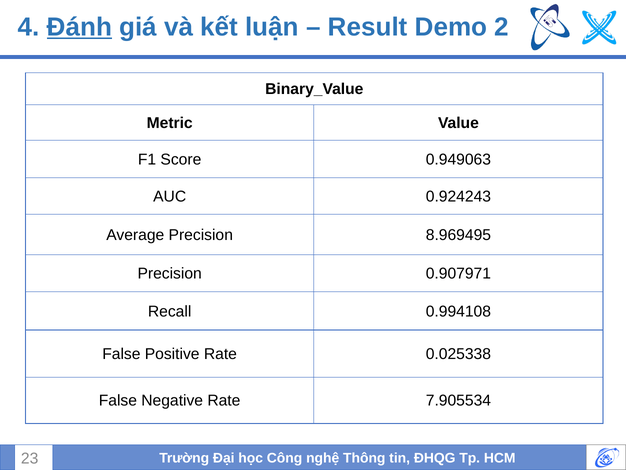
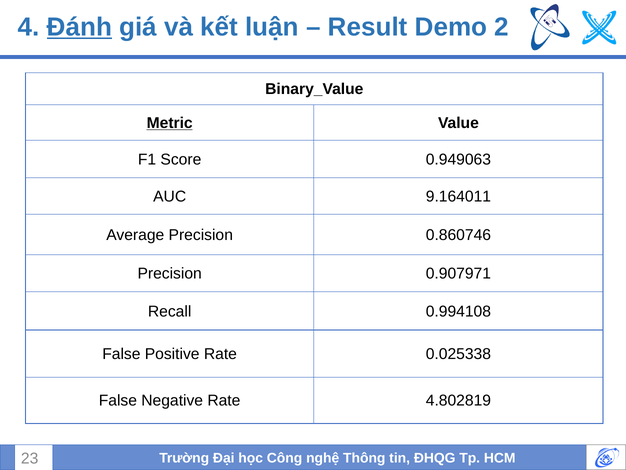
Metric underline: none -> present
0.924243: 0.924243 -> 9.164011
8.969495: 8.969495 -> 0.860746
7.905534: 7.905534 -> 4.802819
